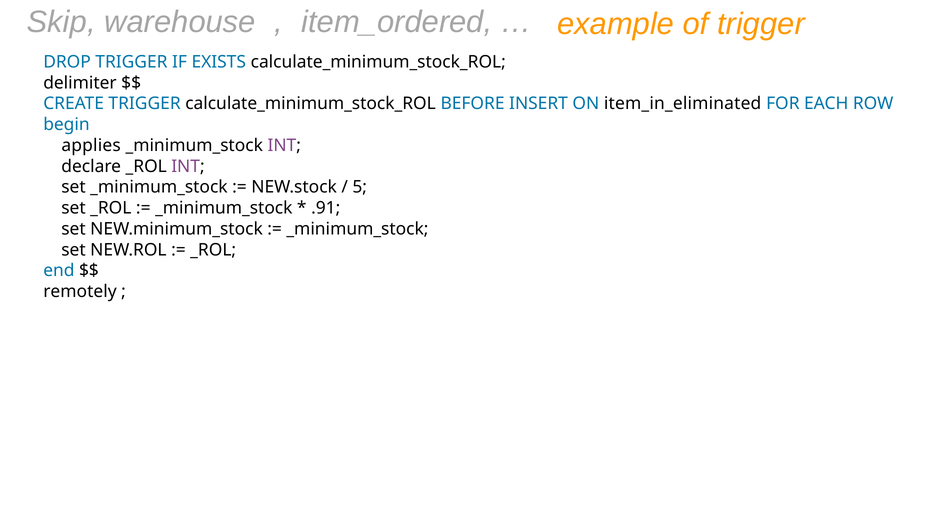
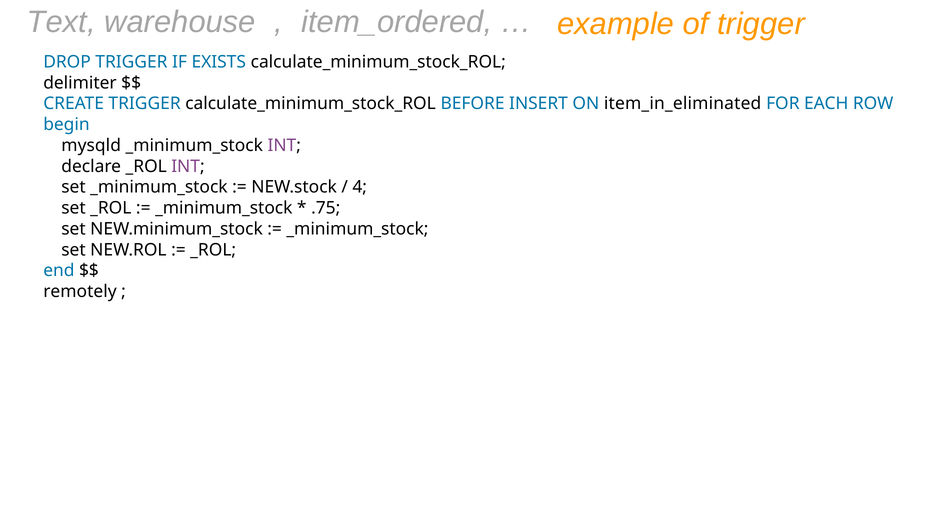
Skip: Skip -> Text
applies: applies -> mysqld
5: 5 -> 4
.91: .91 -> .75
